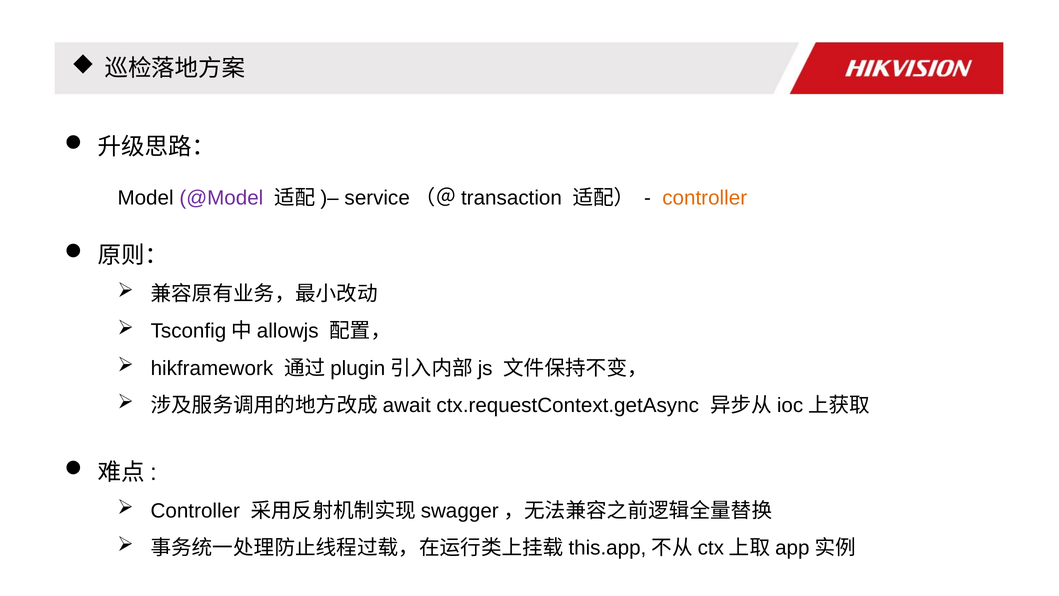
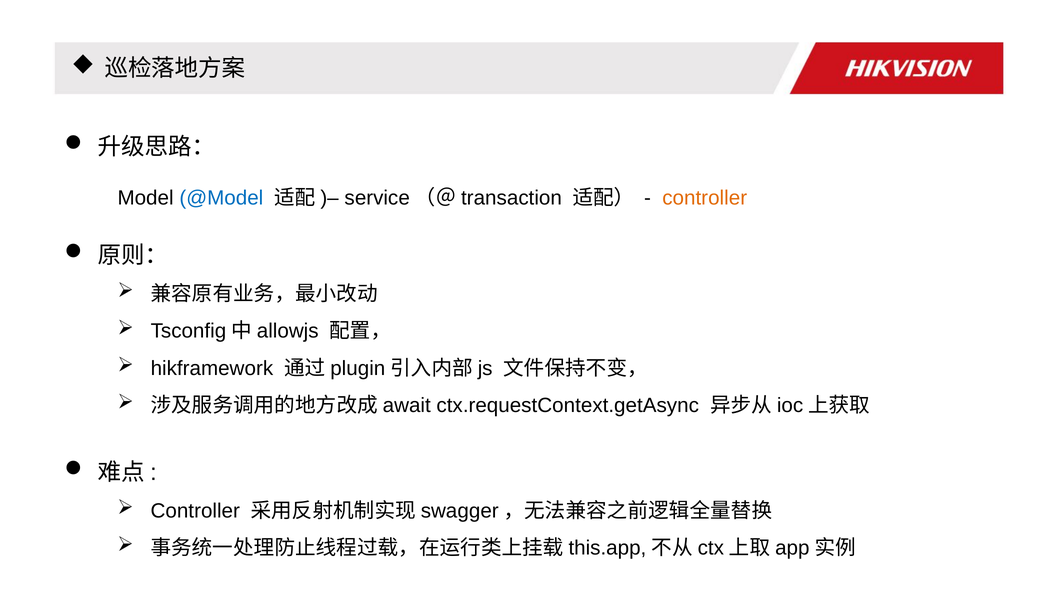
@Model colour: purple -> blue
